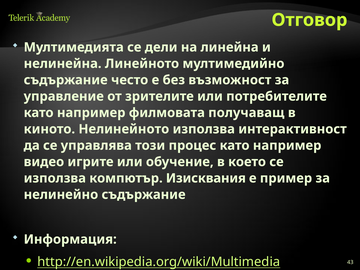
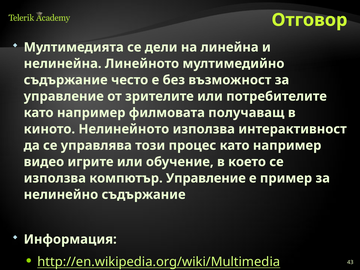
компютър Изисквания: Изисквания -> Управление
